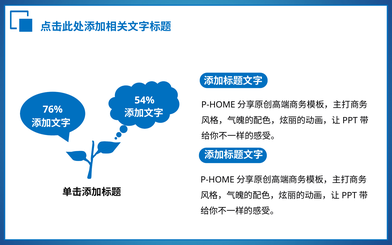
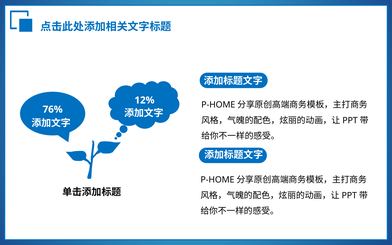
54%: 54% -> 12%
